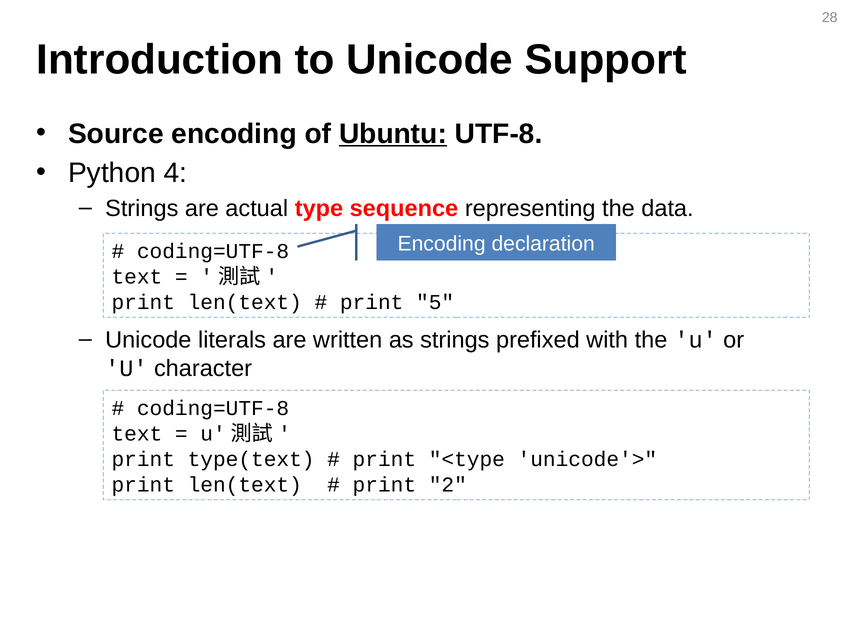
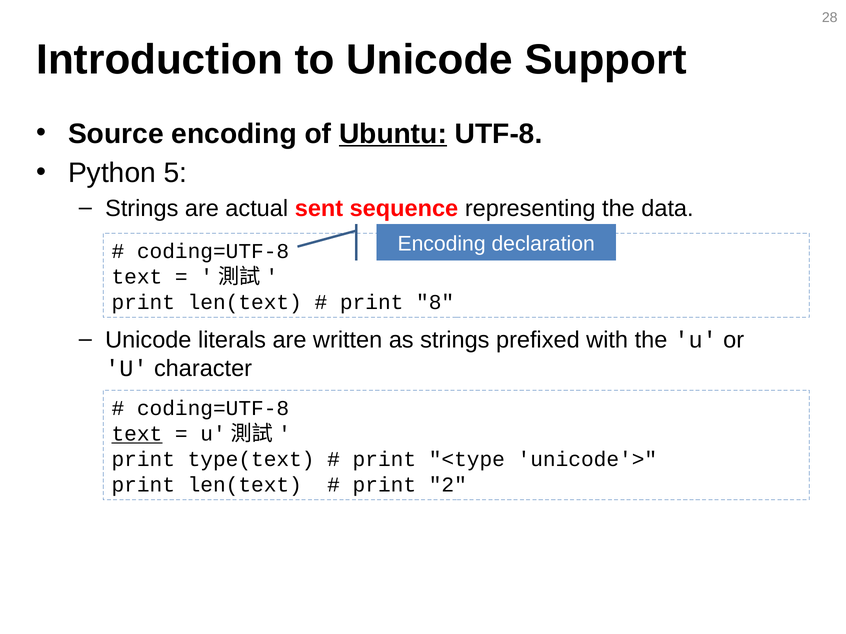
4: 4 -> 5
type: type -> sent
5: 5 -> 8
text at (137, 434) underline: none -> present
